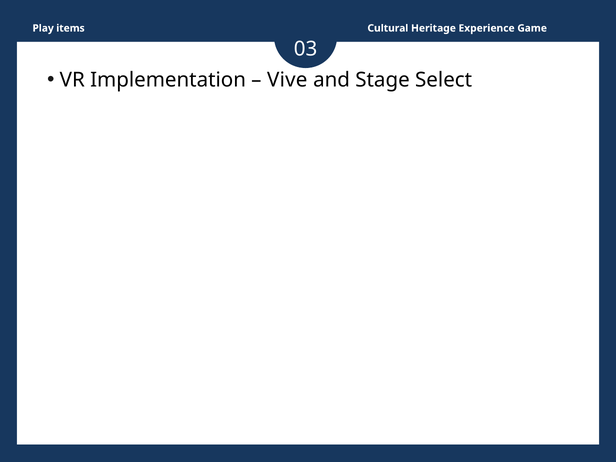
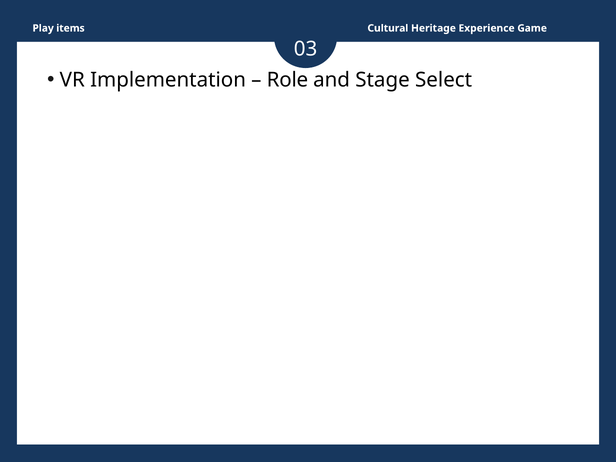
Vive: Vive -> Role
